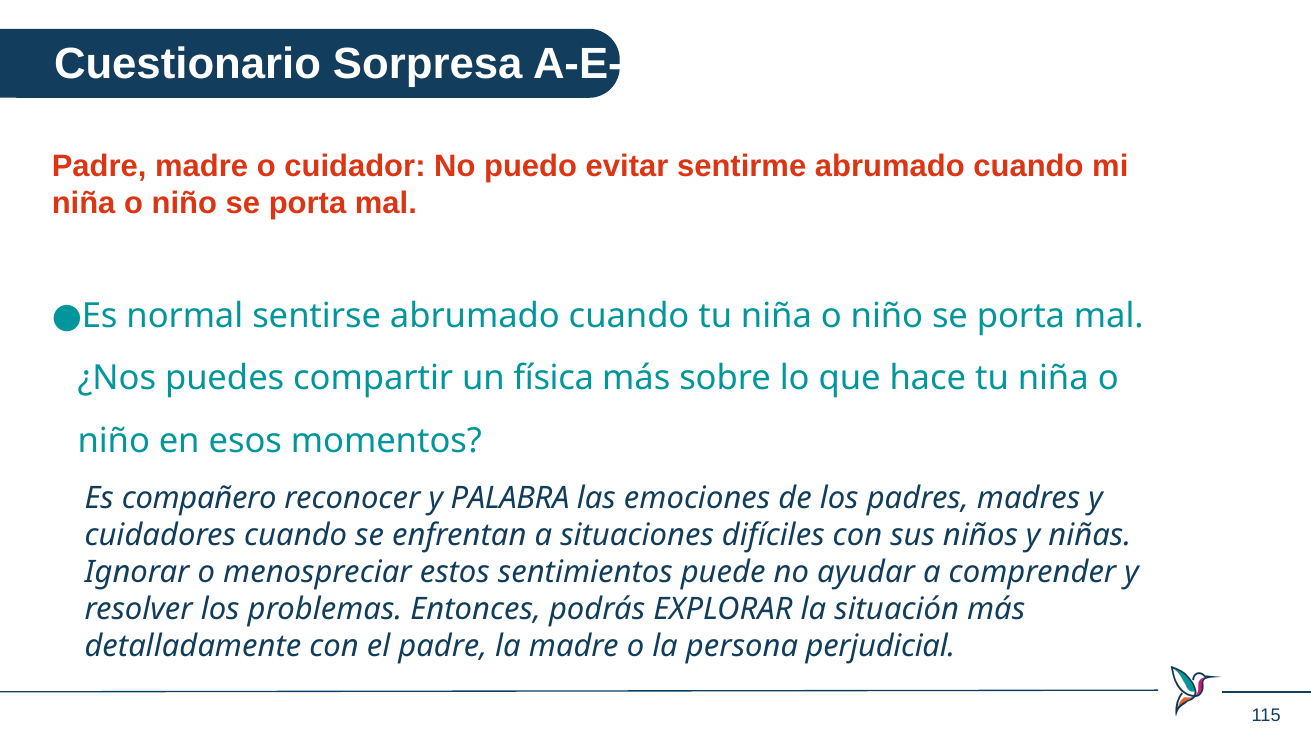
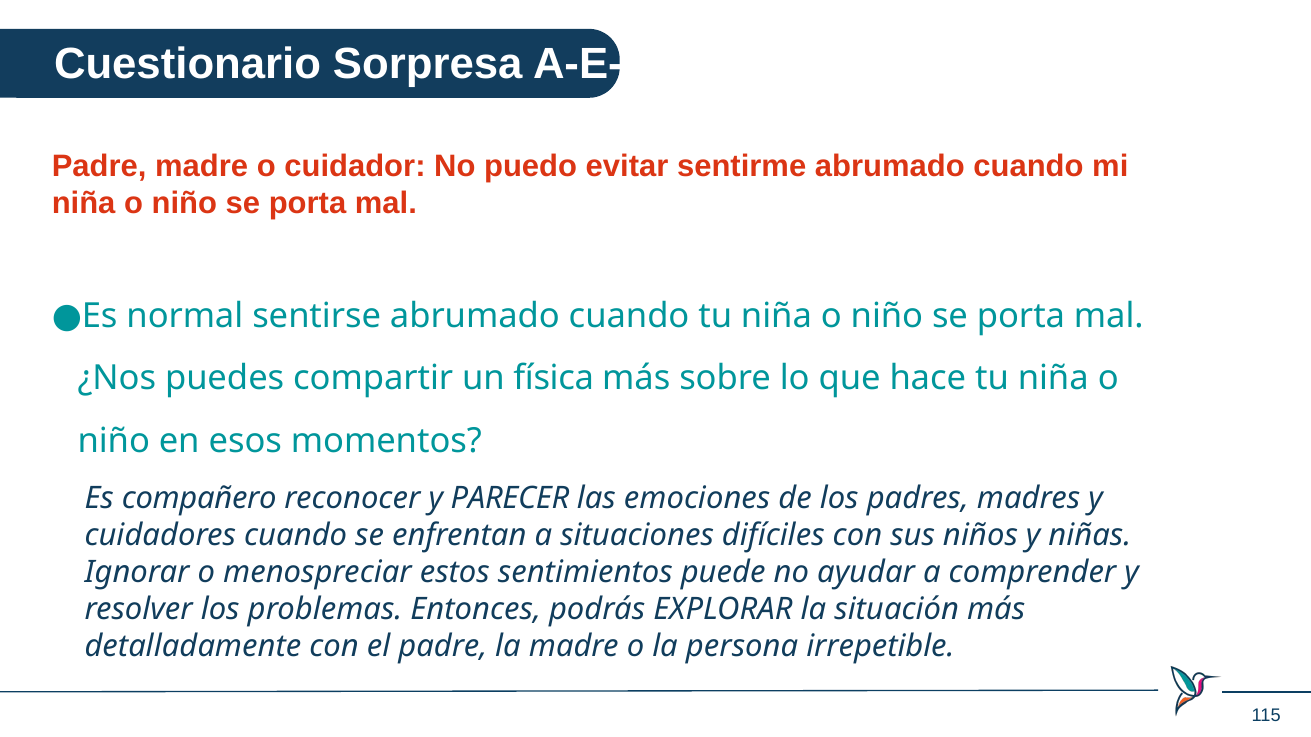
PALABRA: PALABRA -> PARECER
perjudicial: perjudicial -> irrepetible
